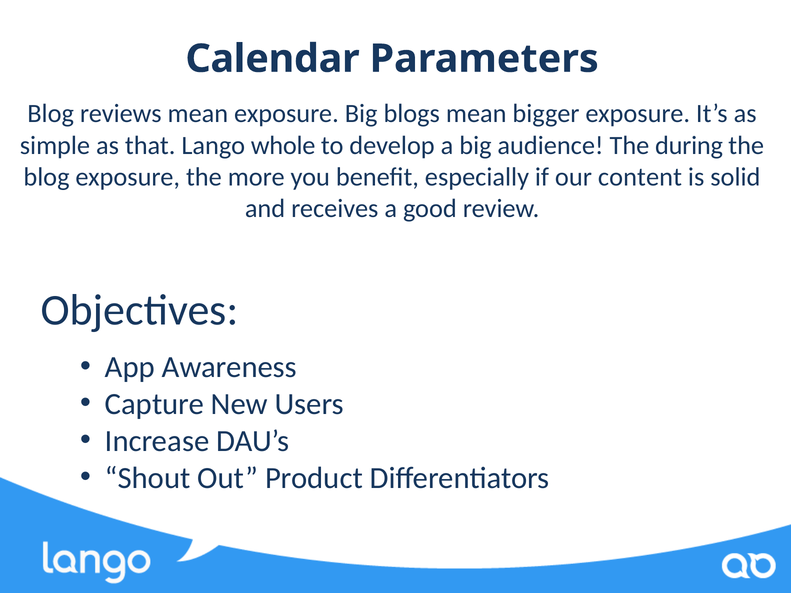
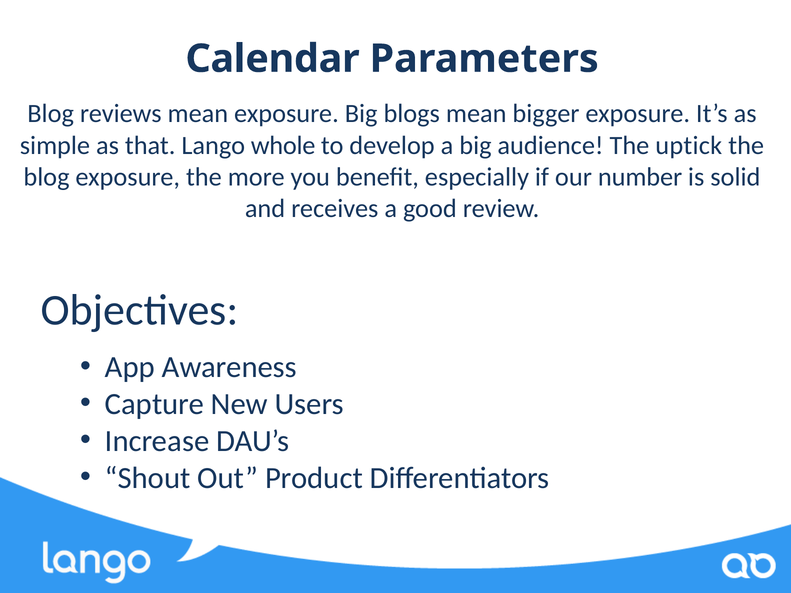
during: during -> uptick
content: content -> number
